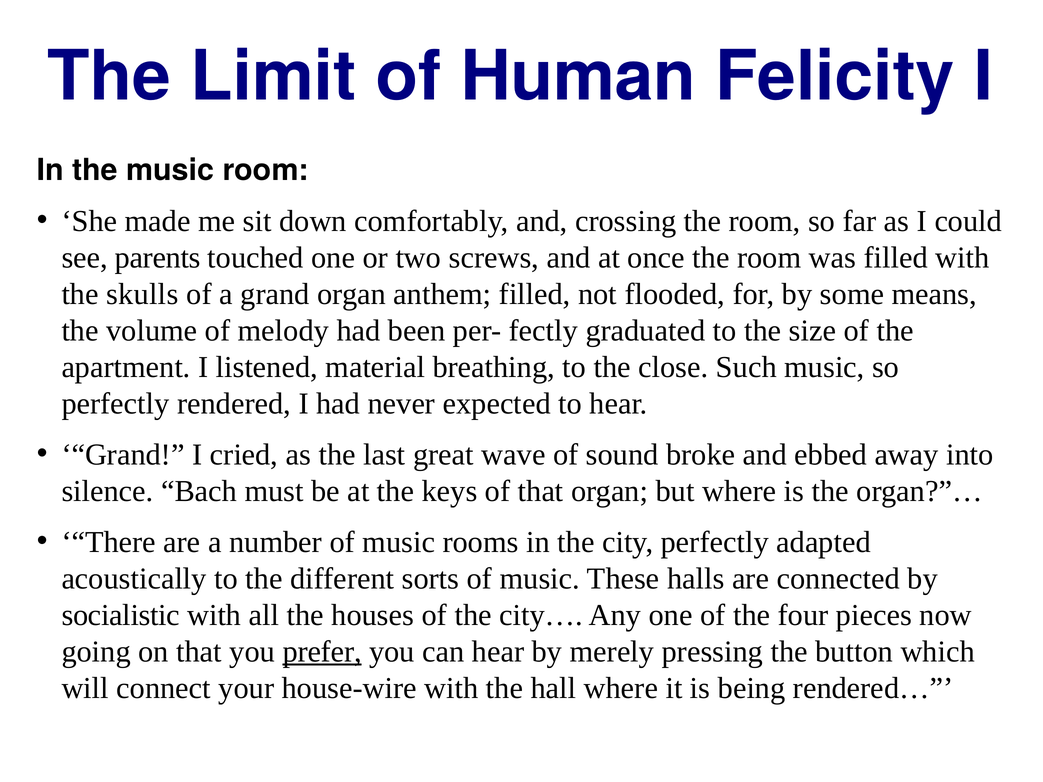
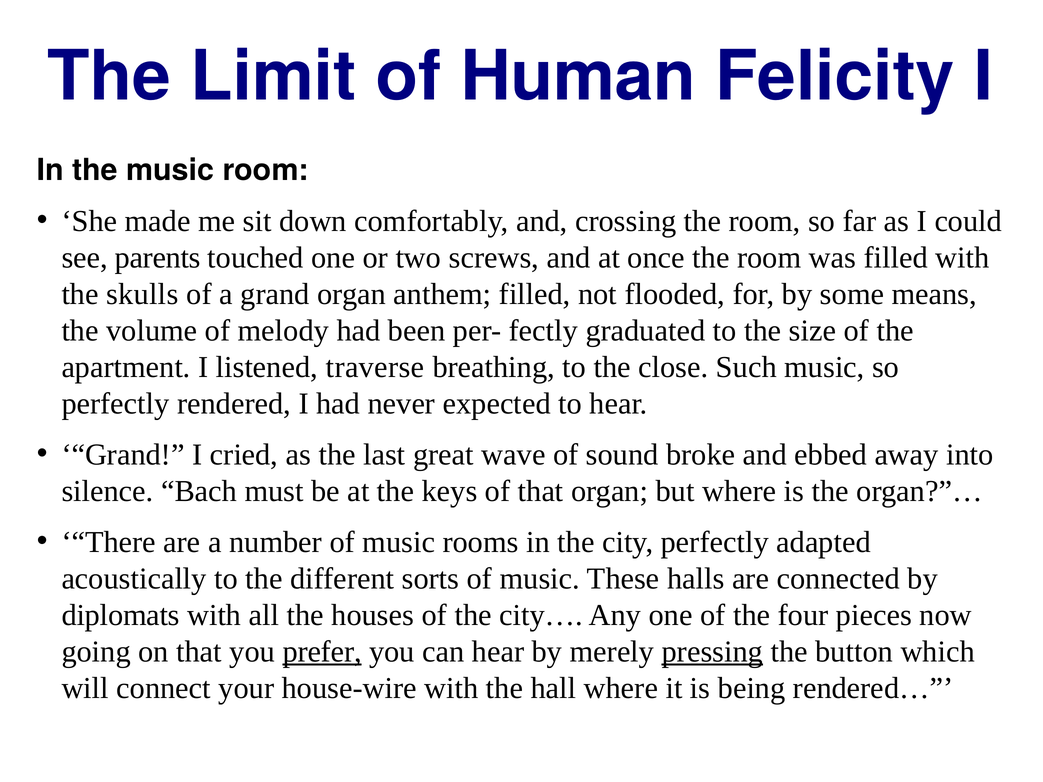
material: material -> traverse
socialistic: socialistic -> diplomats
pressing underline: none -> present
